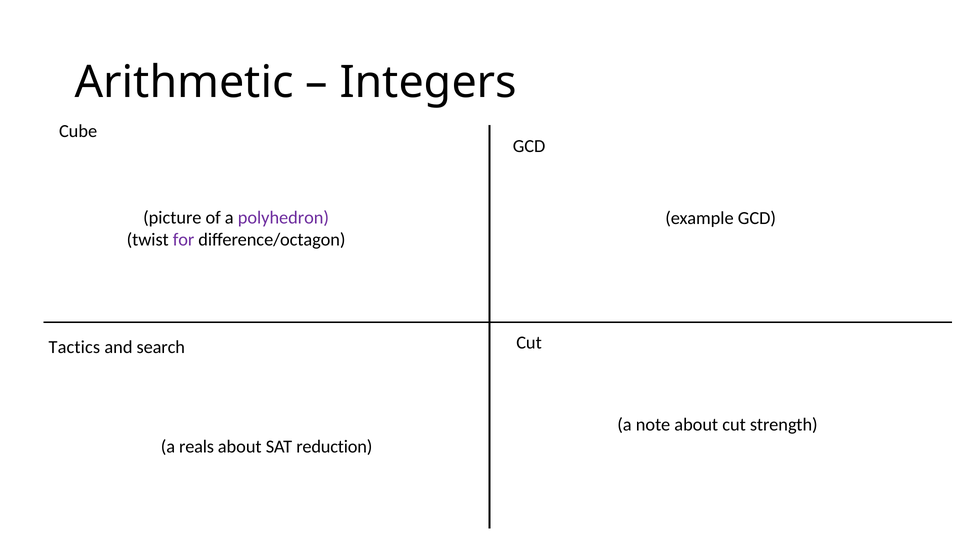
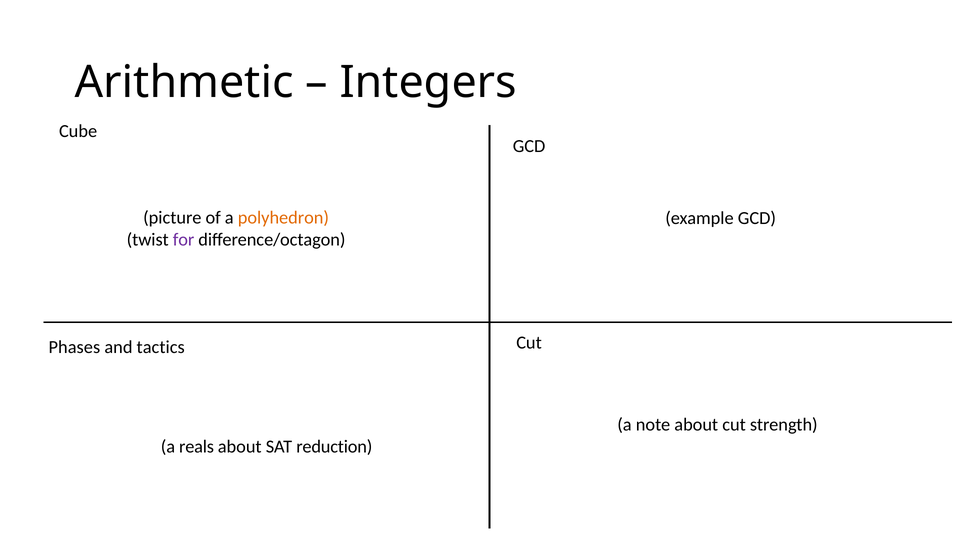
polyhedron colour: purple -> orange
Tactics: Tactics -> Phases
search: search -> tactics
